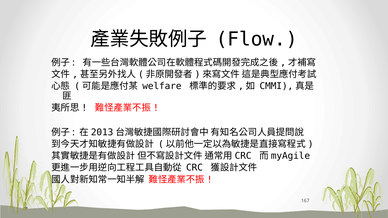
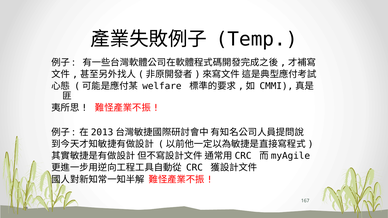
Flow: Flow -> Temp
